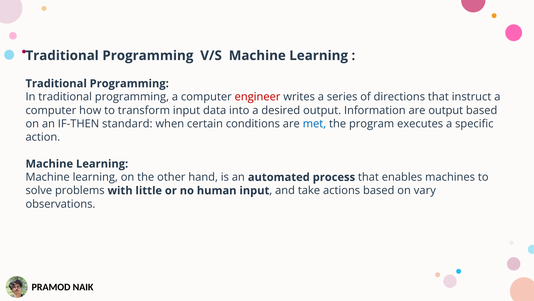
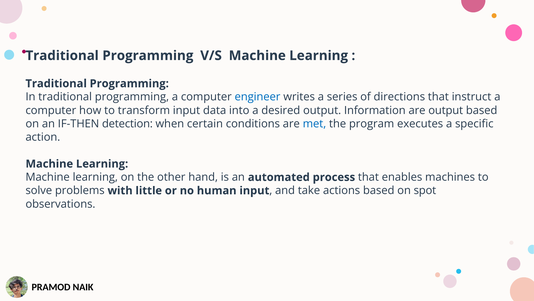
engineer colour: red -> blue
standard: standard -> detection
vary: vary -> spot
